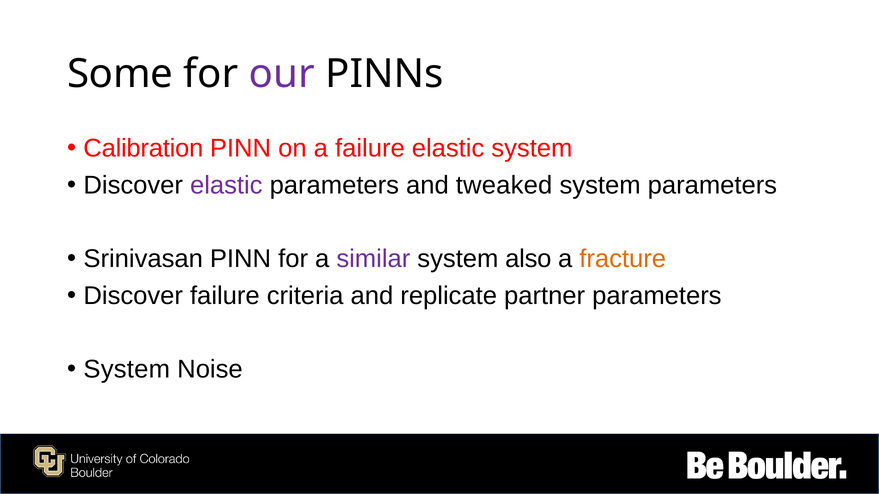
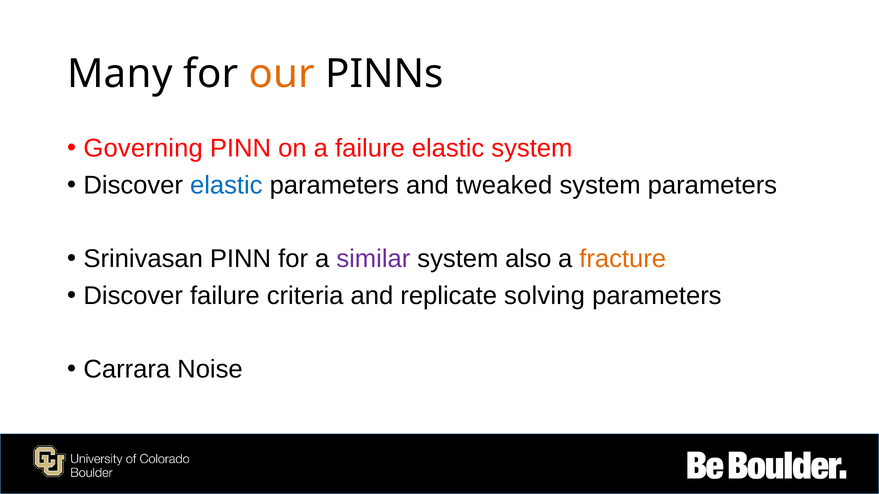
Some: Some -> Many
our colour: purple -> orange
Calibration: Calibration -> Governing
elastic at (226, 185) colour: purple -> blue
partner: partner -> solving
System at (127, 370): System -> Carrara
